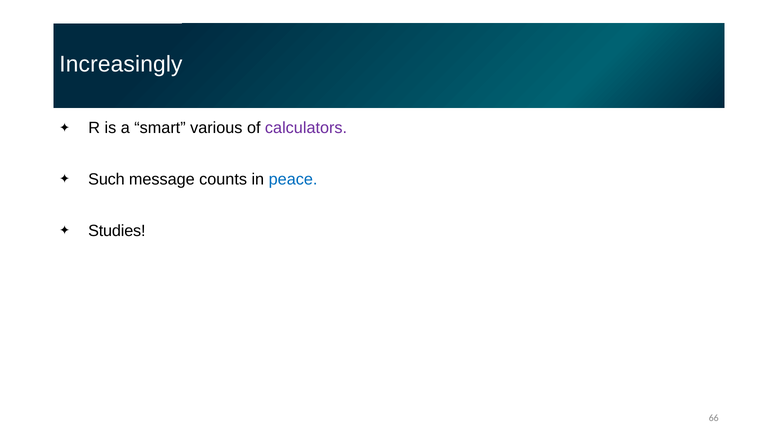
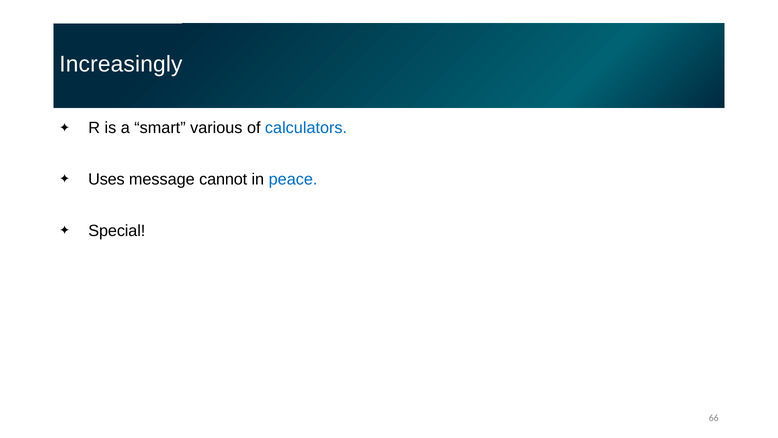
calculators colour: purple -> blue
Such: Such -> Uses
counts: counts -> cannot
Studies: Studies -> Special
